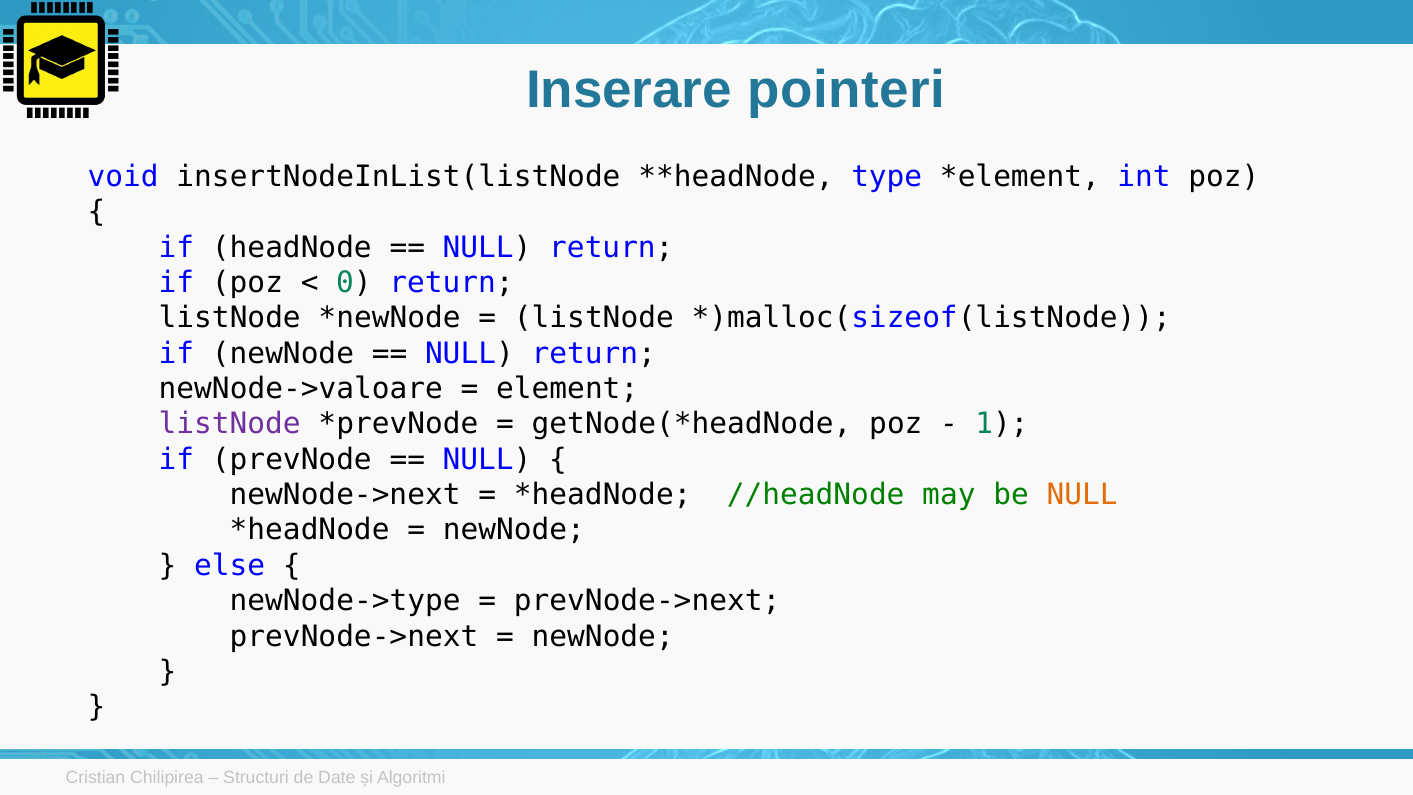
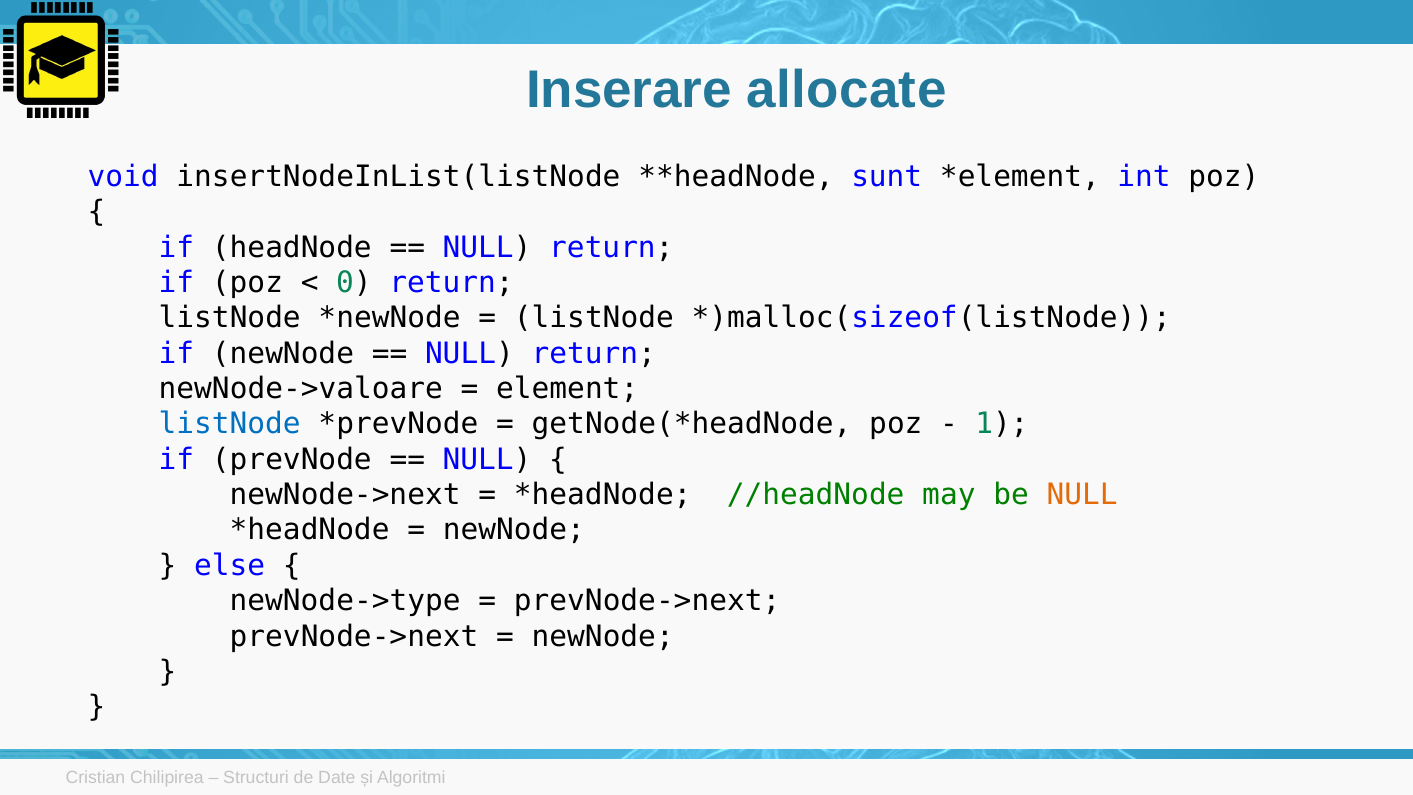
pointeri: pointeri -> allocate
type: type -> sunt
listNode at (230, 424) colour: purple -> blue
